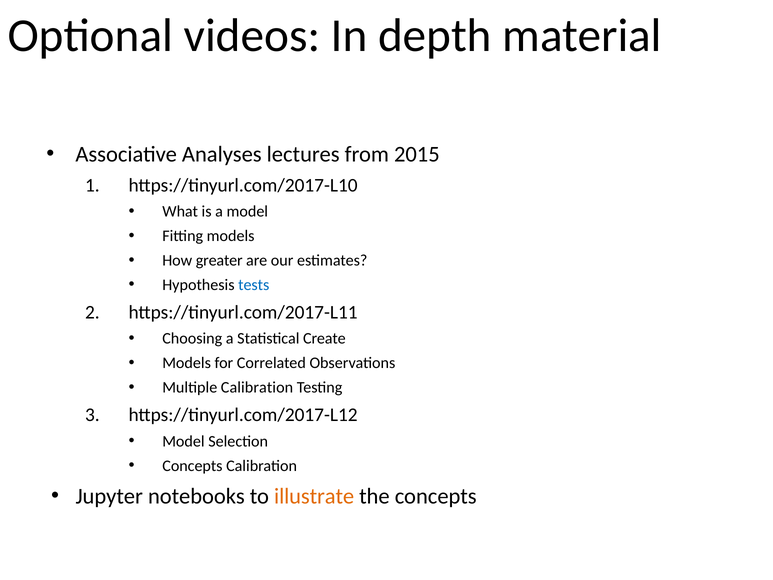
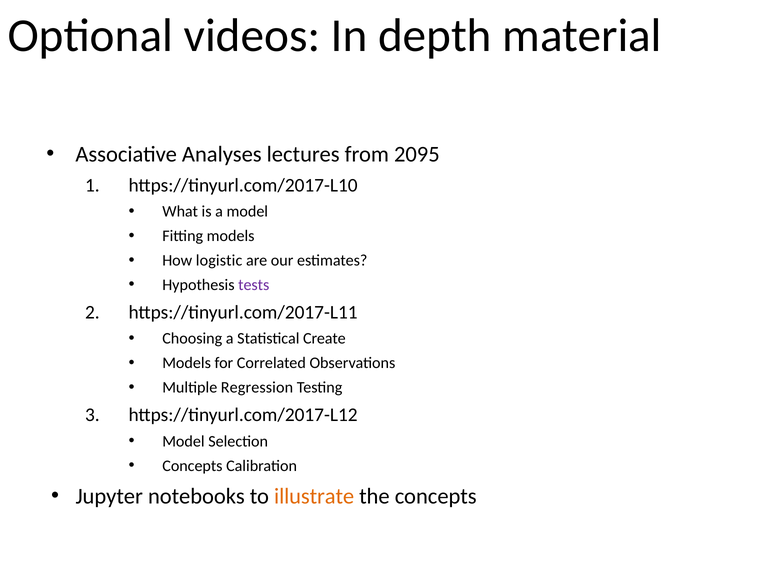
2015: 2015 -> 2095
greater: greater -> logistic
tests colour: blue -> purple
Multiple Calibration: Calibration -> Regression
